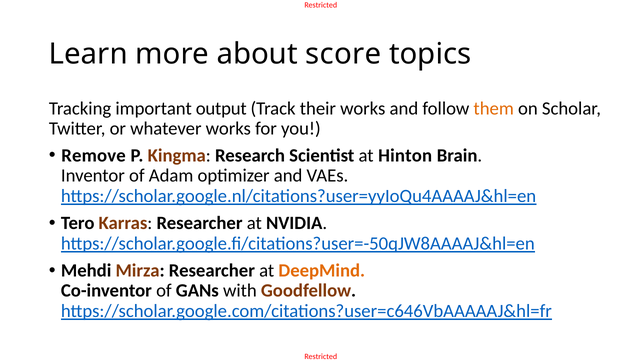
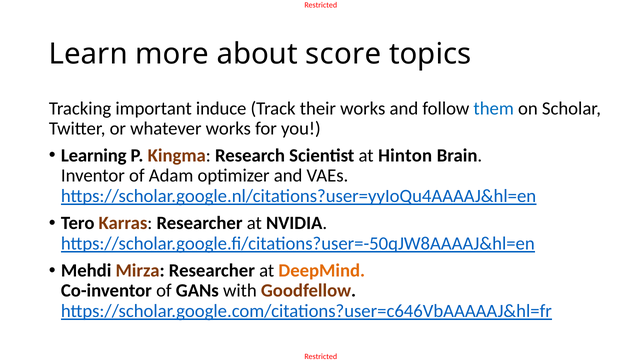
output: output -> induce
them colour: orange -> blue
Remove: Remove -> Learning
